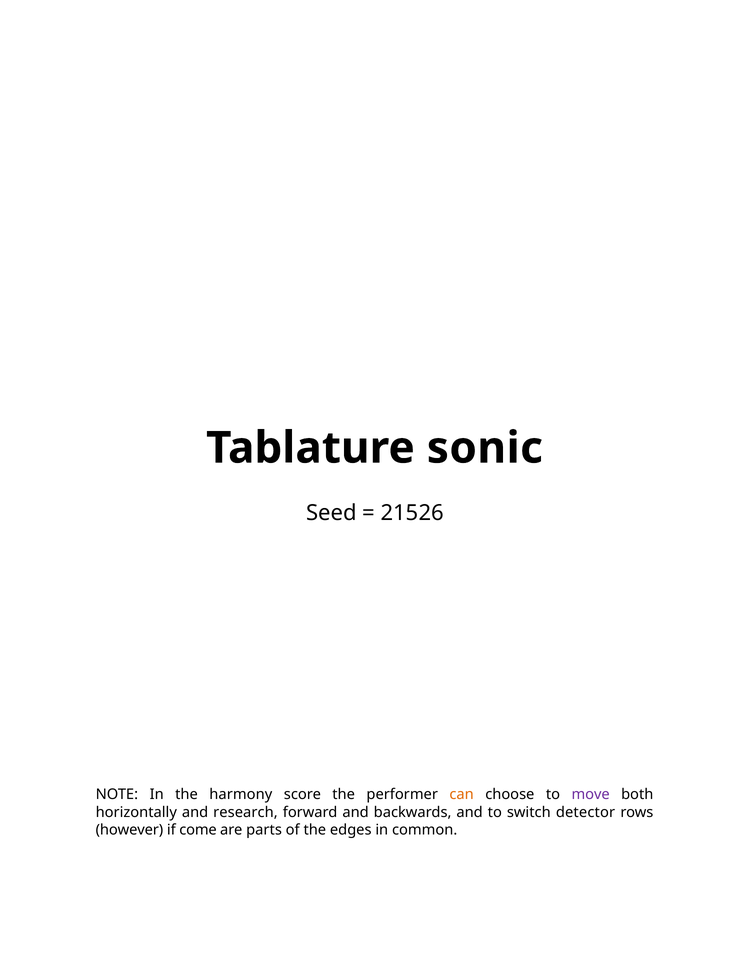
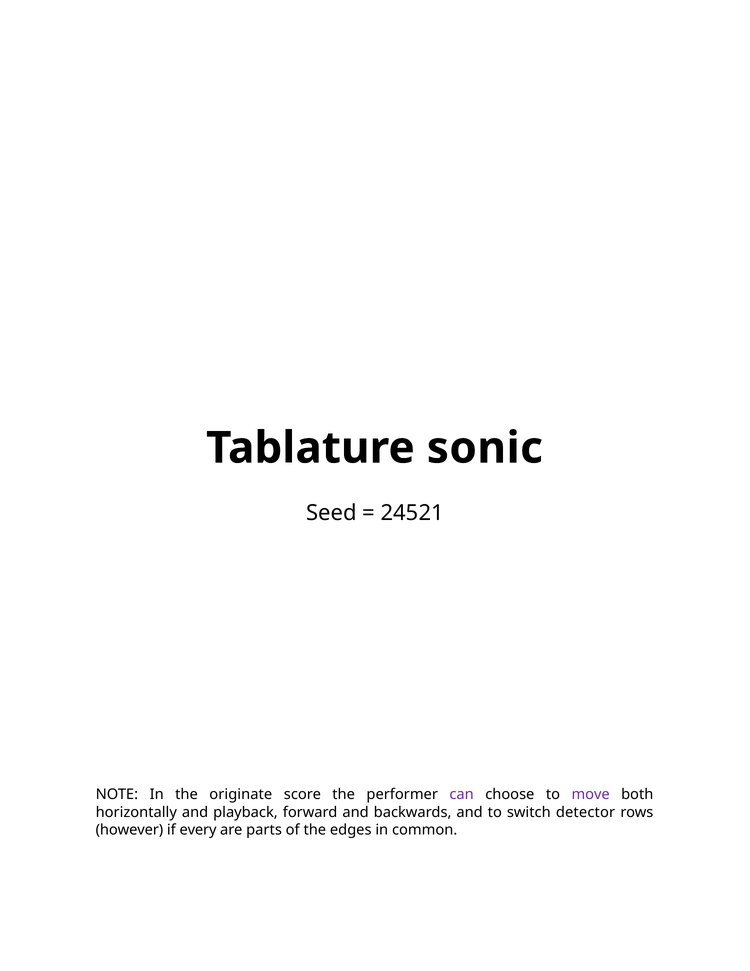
21526: 21526 -> 24521
harmony: harmony -> originate
can colour: orange -> purple
research: research -> playback
come: come -> every
